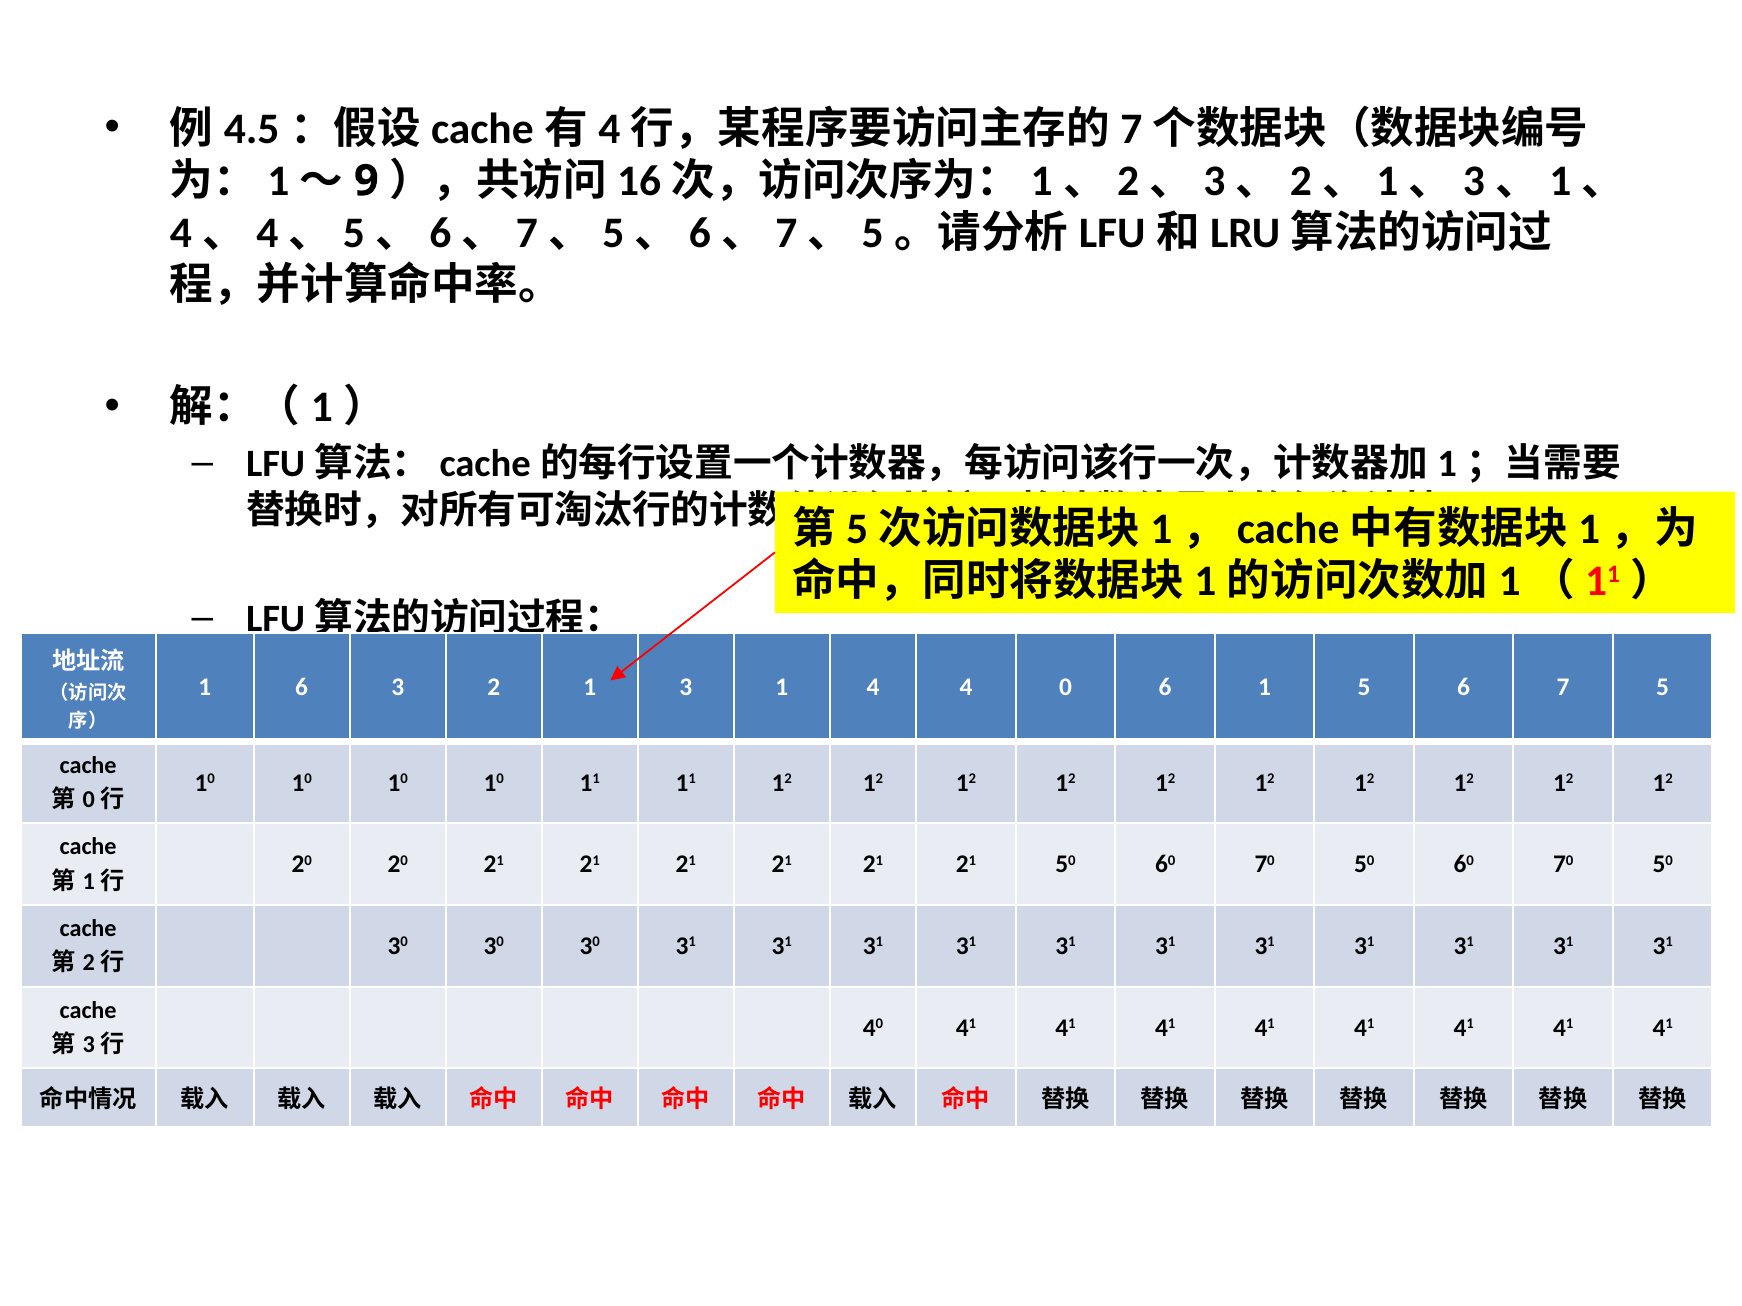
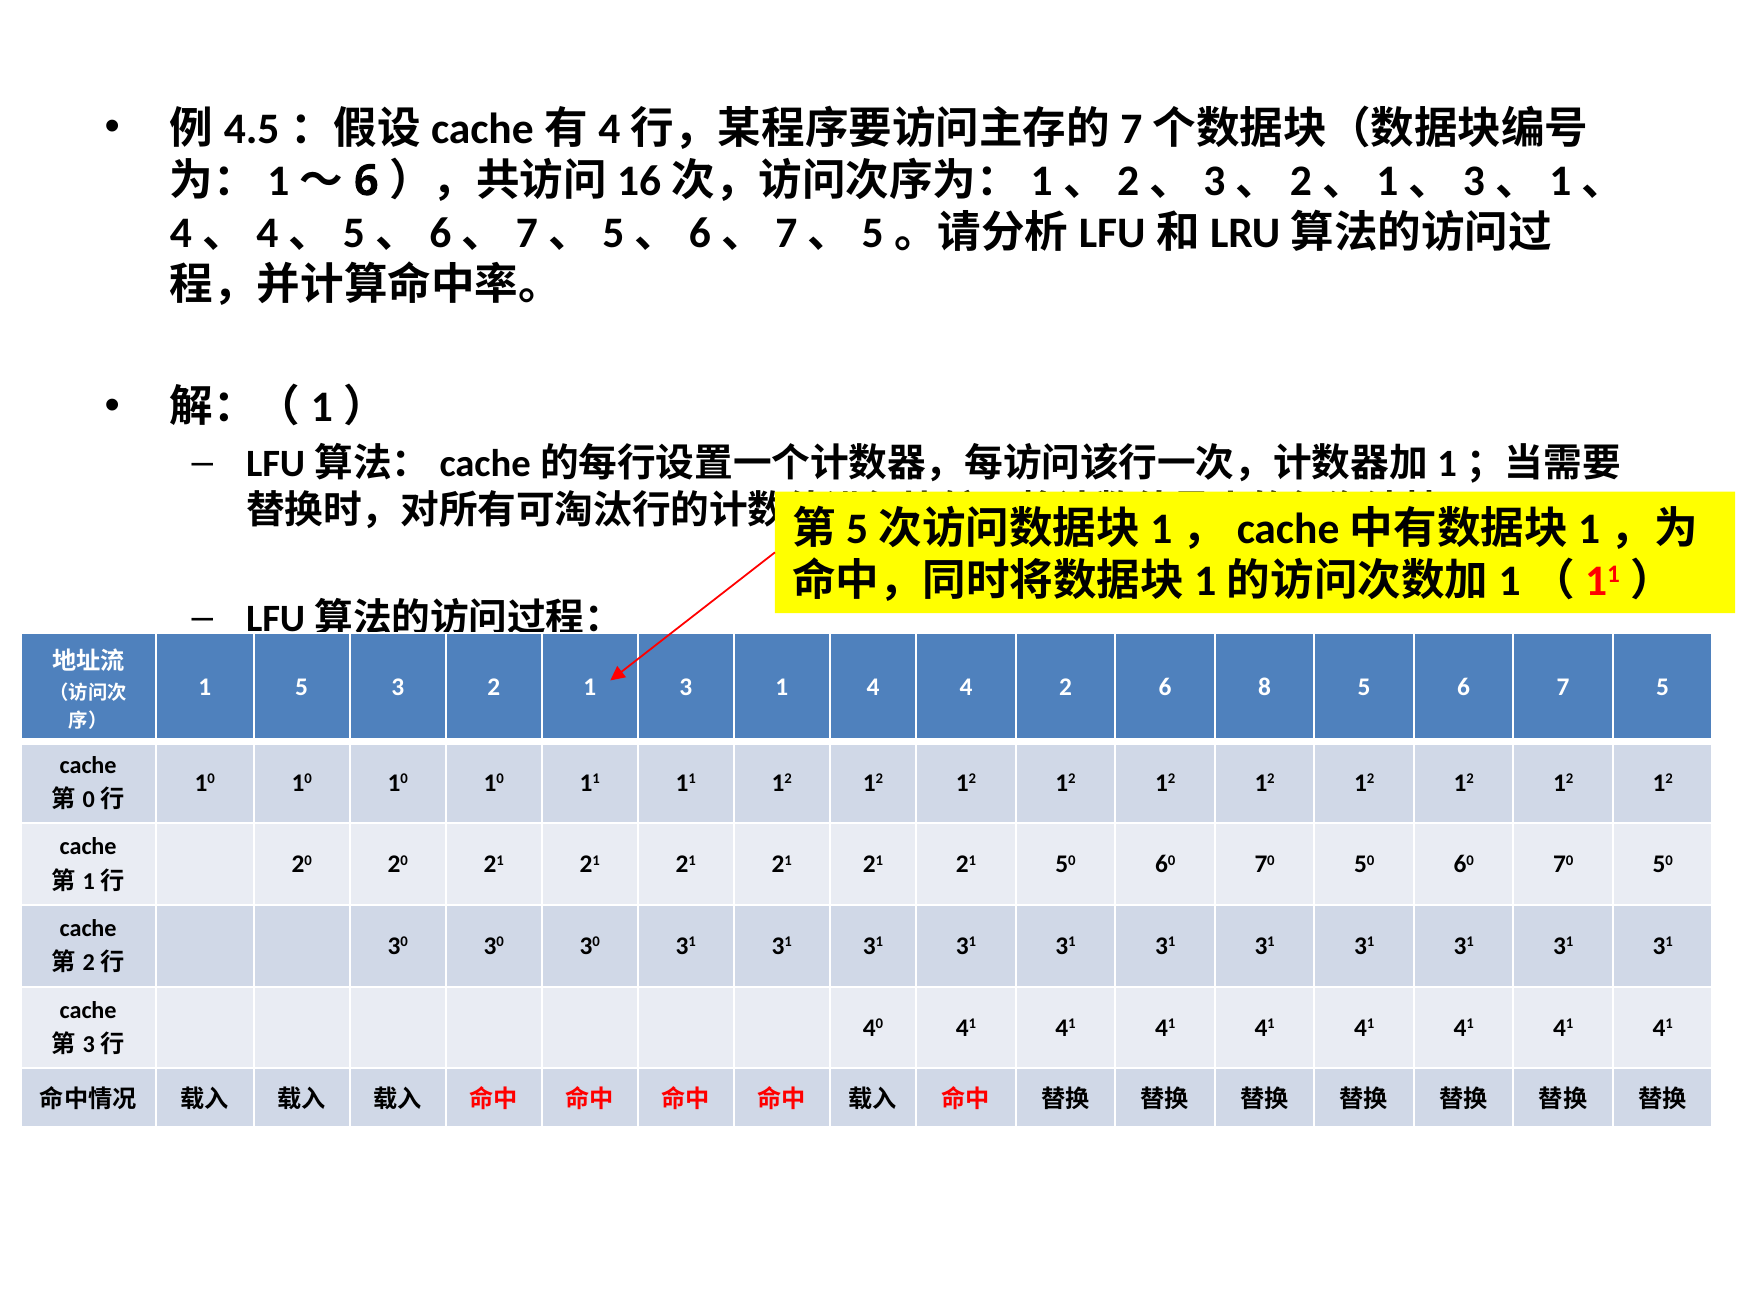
9 at (366, 181): 9 -> 6
1 6: 6 -> 5
4 0: 0 -> 2
6 1: 1 -> 8
